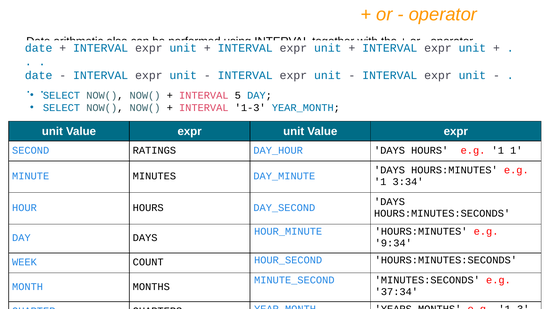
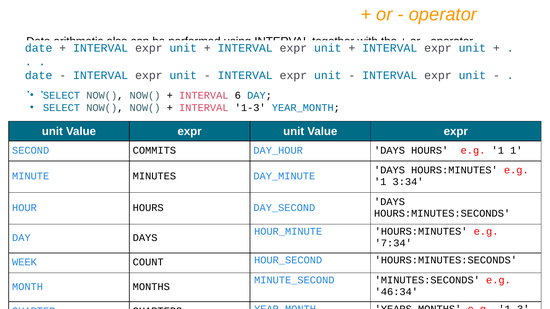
5: 5 -> 6
RATINGS: RATINGS -> COMMITS
9:34: 9:34 -> 7:34
37:34: 37:34 -> 46:34
